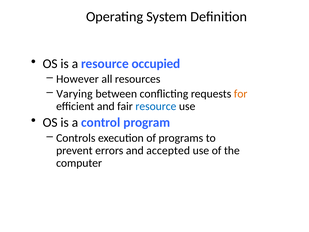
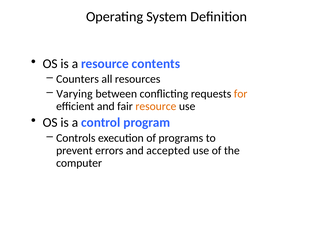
occupied: occupied -> contents
However: However -> Counters
resource at (156, 106) colour: blue -> orange
